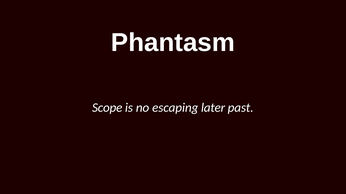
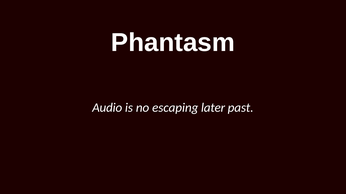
Scope: Scope -> Audio
